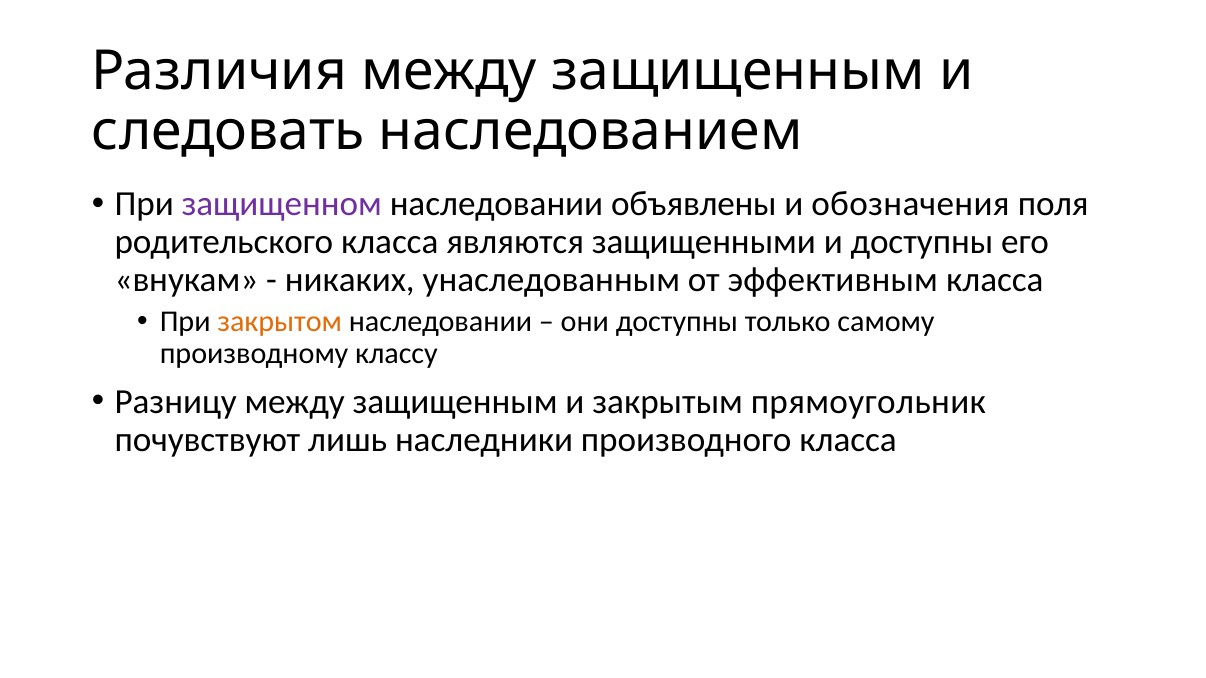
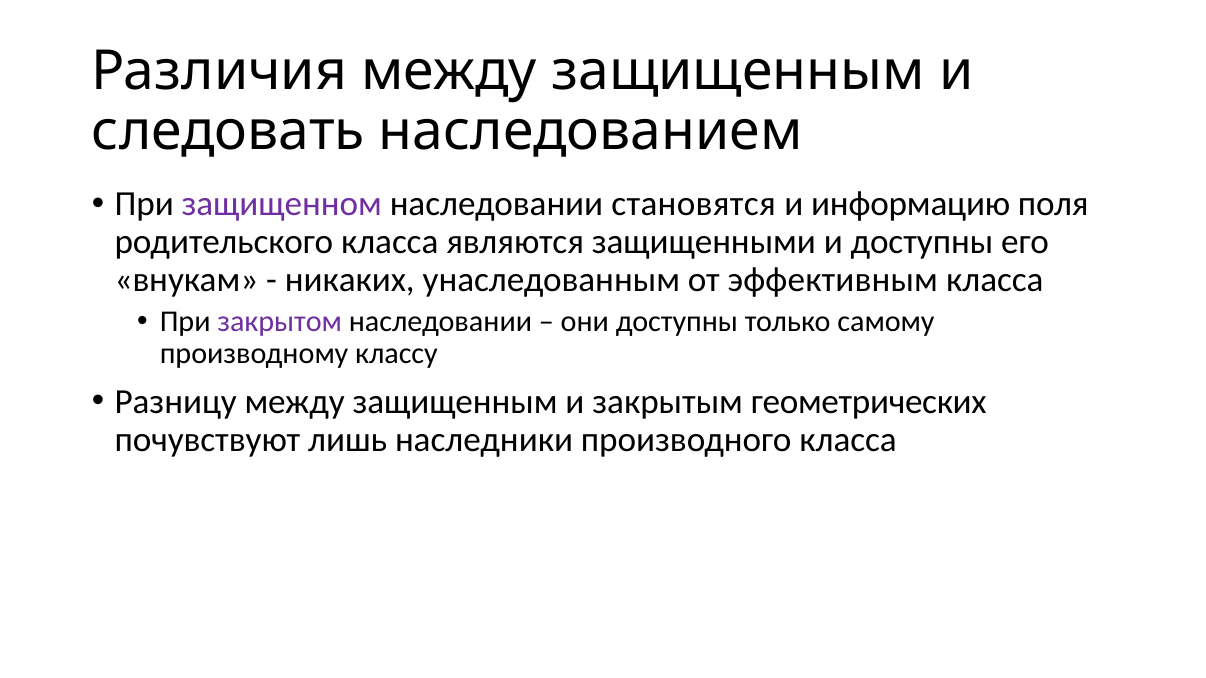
объявлены: объявлены -> становятся
обозначения: обозначения -> информацию
закрытом colour: orange -> purple
прямоугольник: прямоугольник -> геометрических
